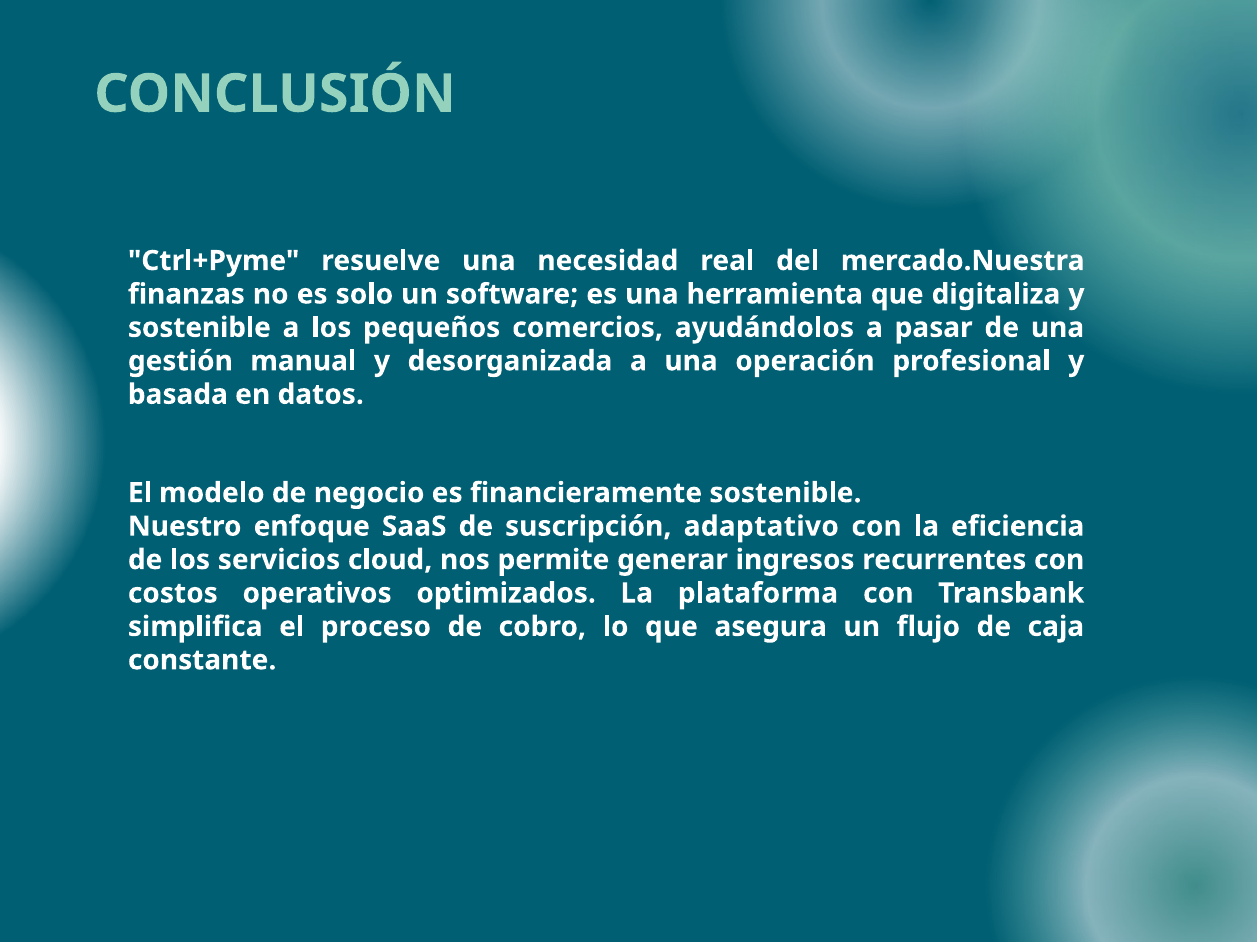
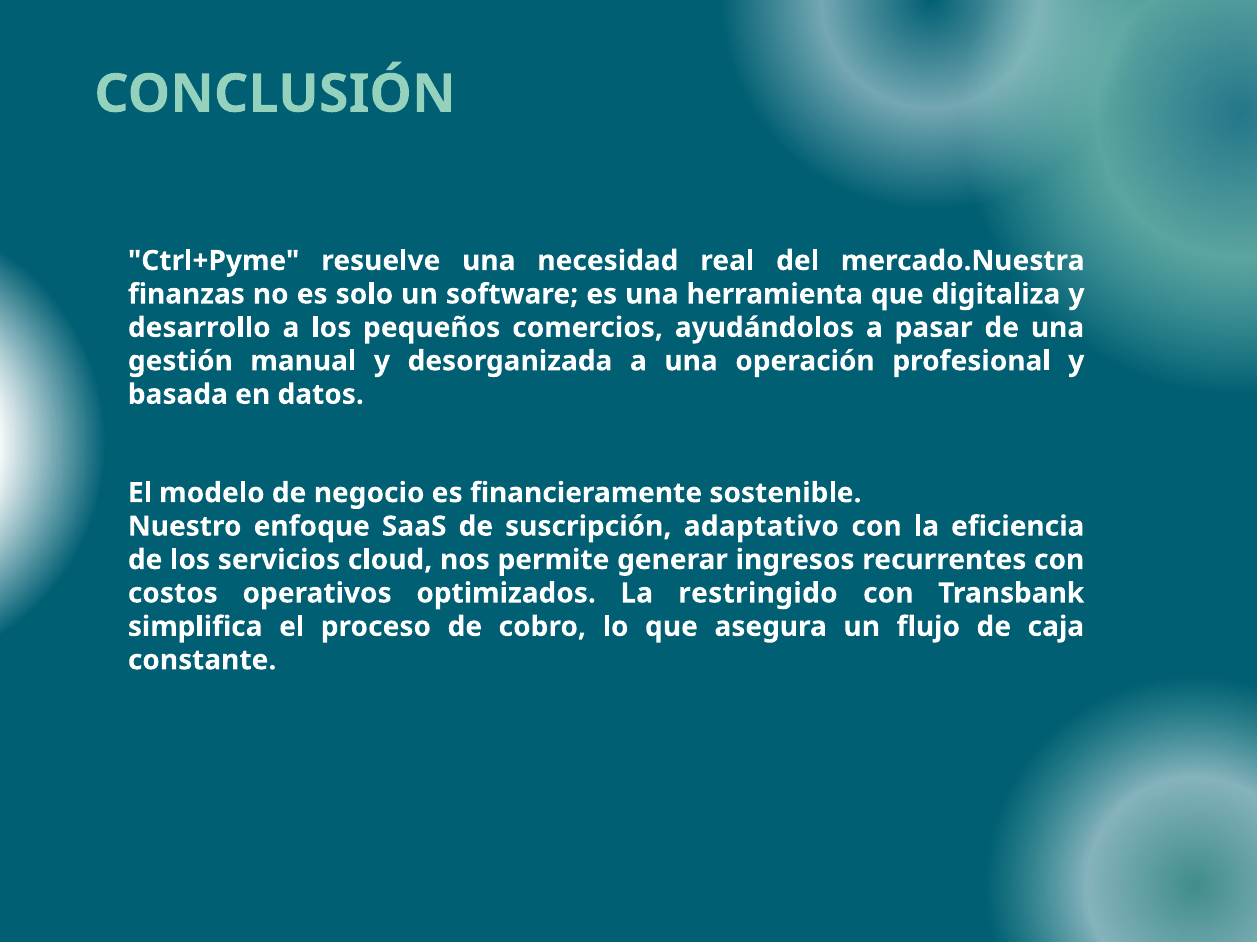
sostenible at (199, 328): sostenible -> desarrollo
plataforma: plataforma -> restringido
